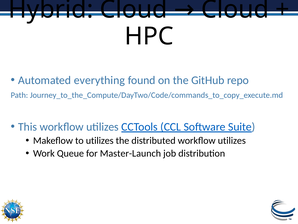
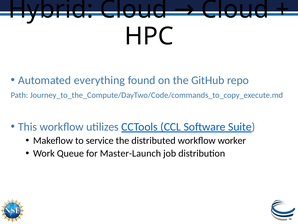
to utilizes: utilizes -> service
distributed workflow utilizes: utilizes -> worker
